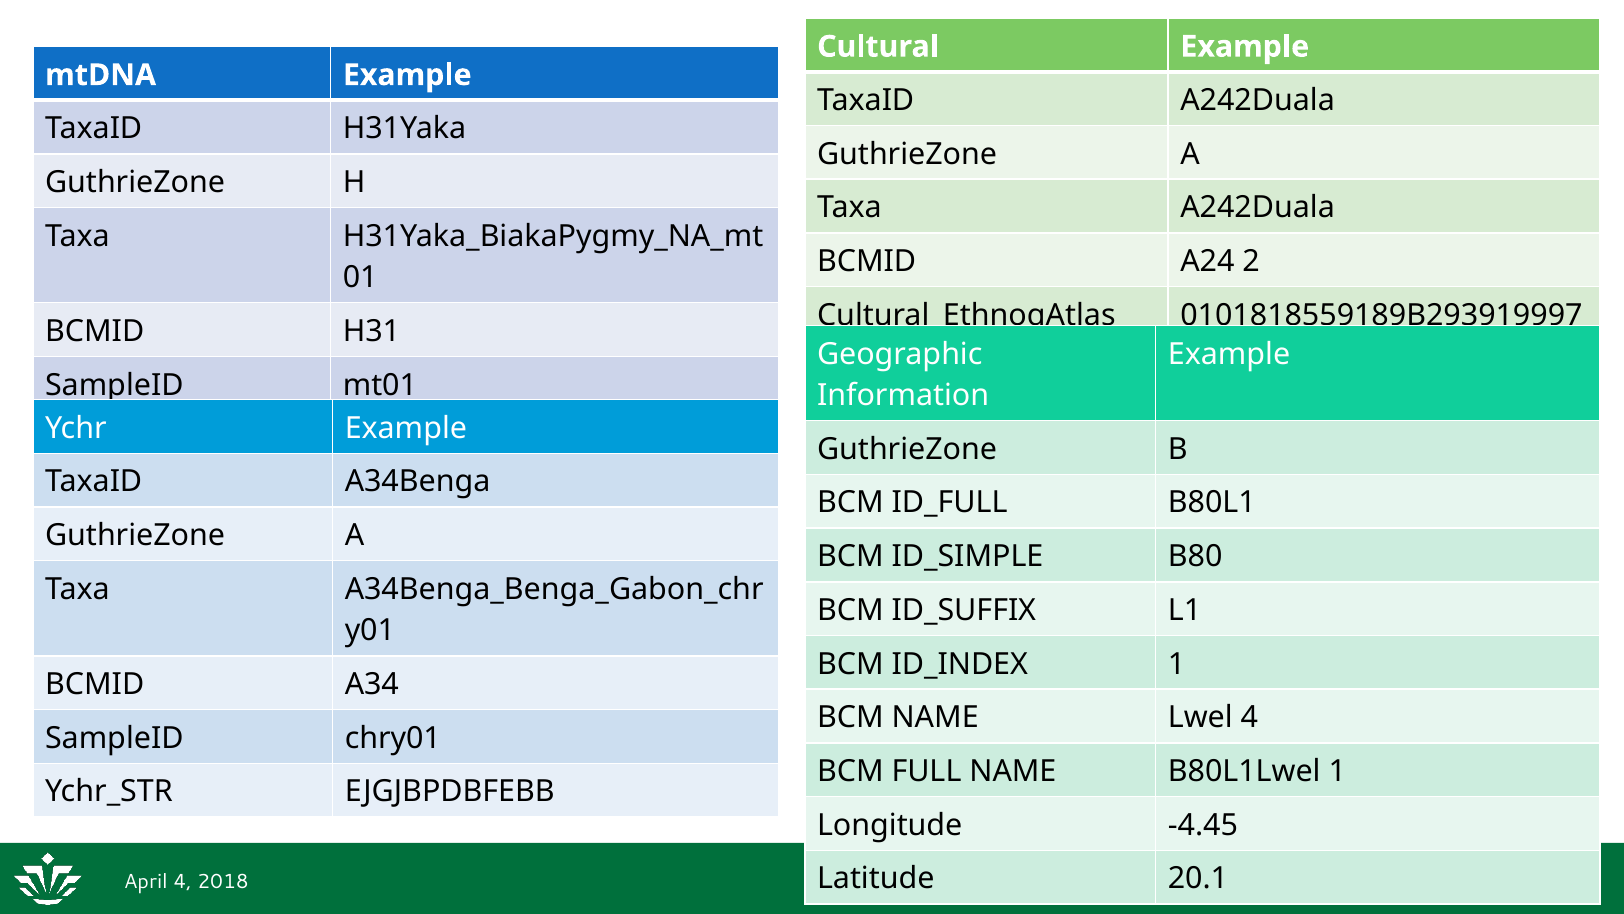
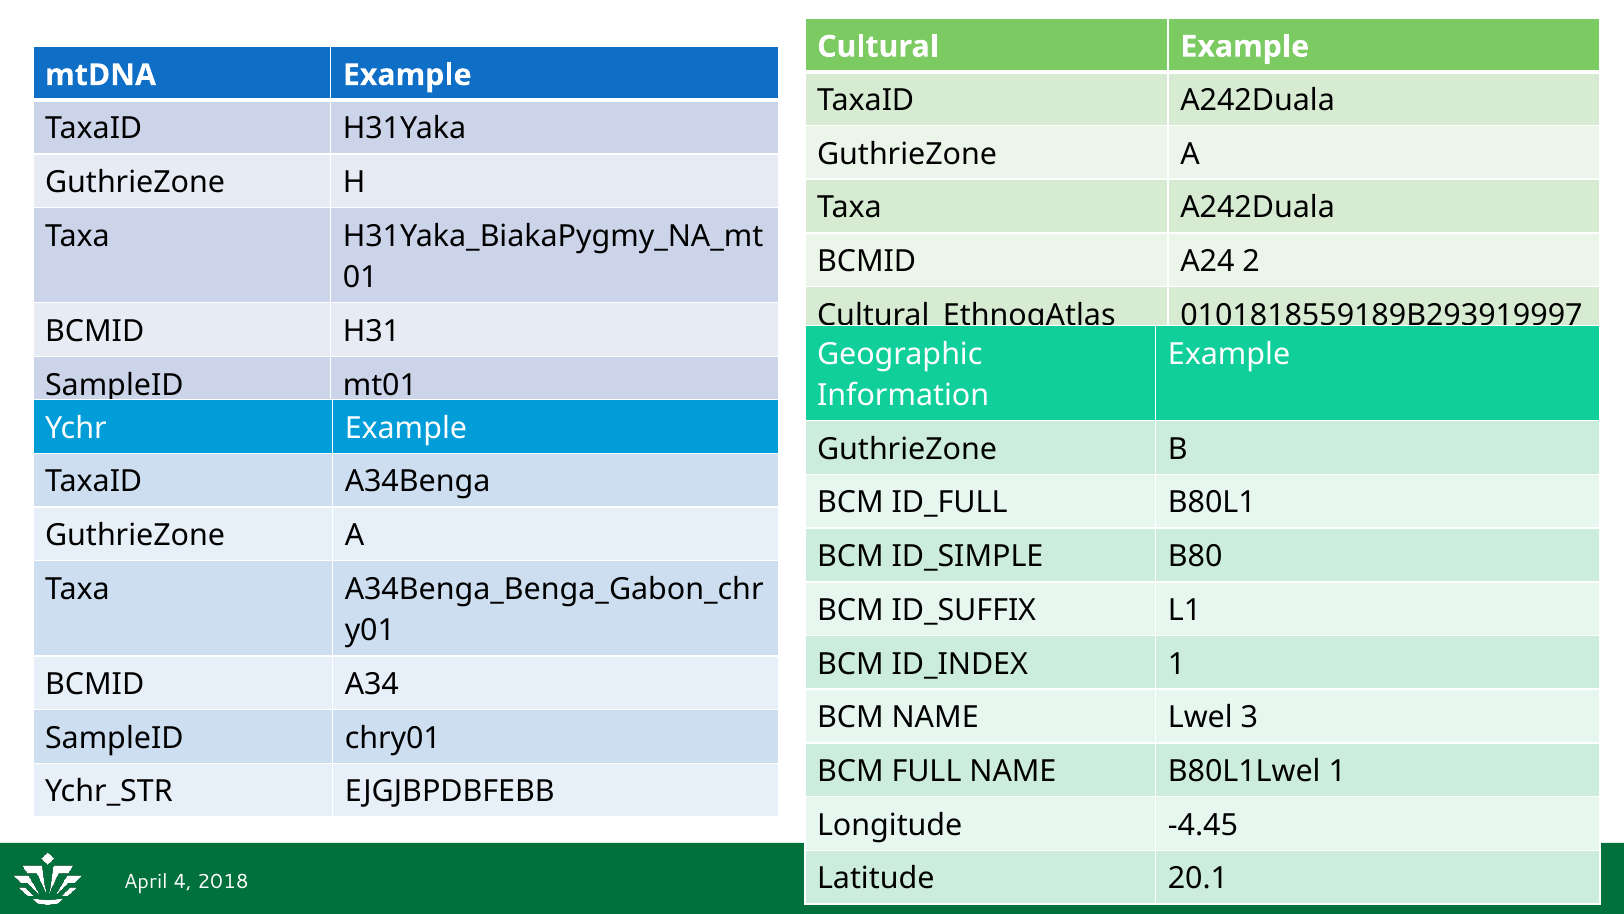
Lwel 4: 4 -> 3
